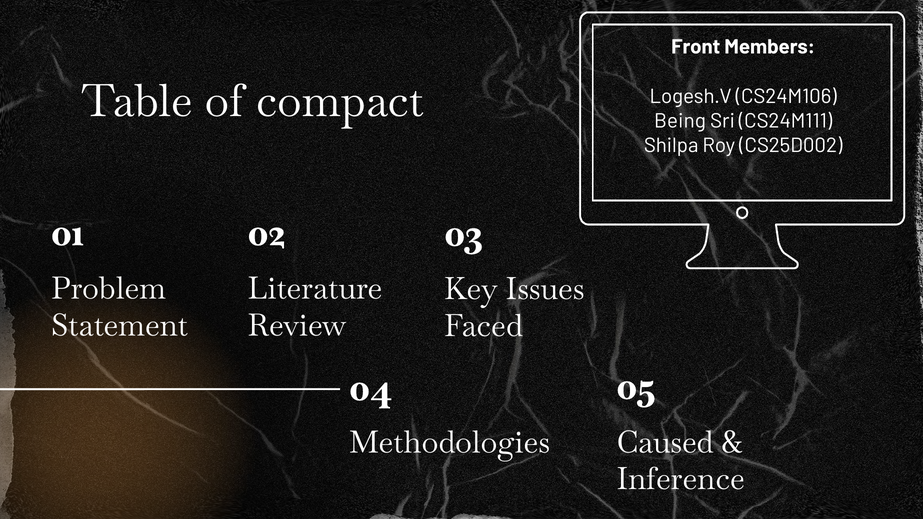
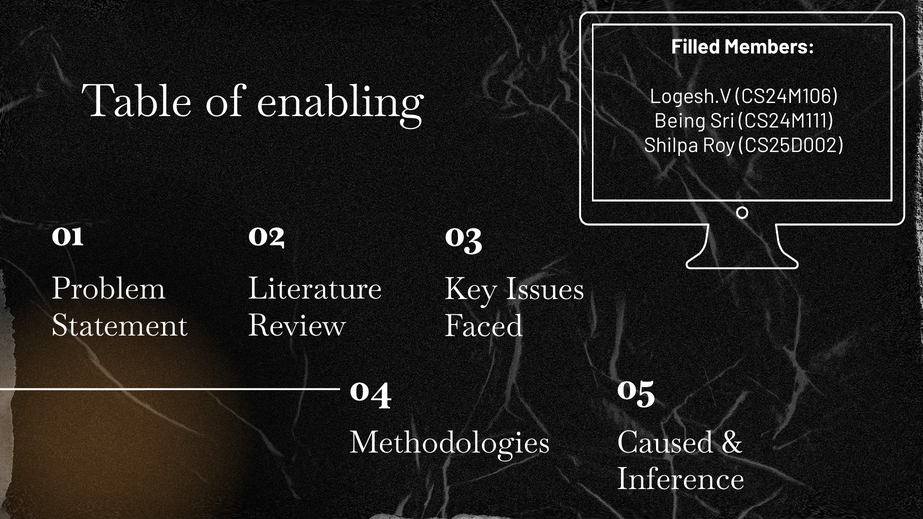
Front: Front -> Filled
compact: compact -> enabling
